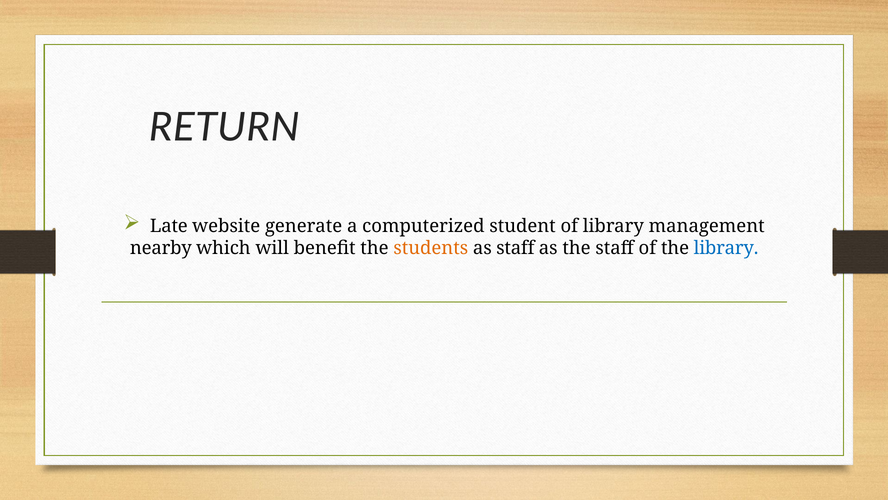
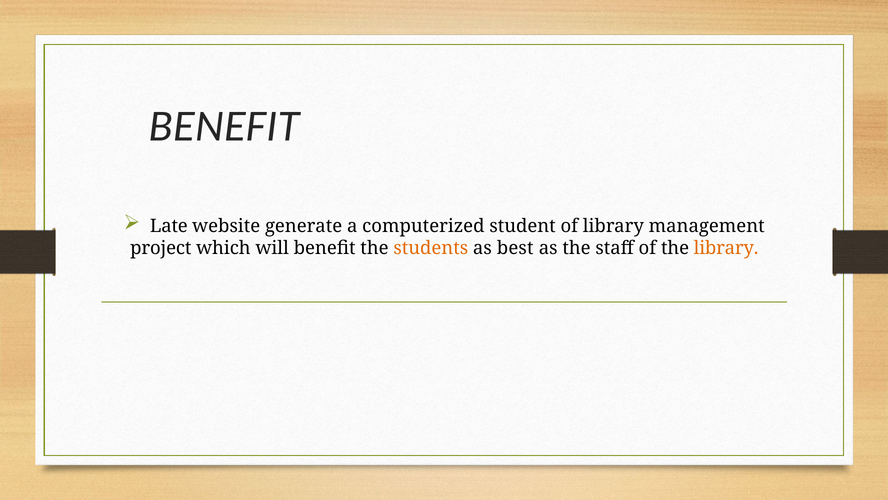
RETURN at (224, 126): RETURN -> BENEFIT
nearby: nearby -> project
as staff: staff -> best
library at (726, 248) colour: blue -> orange
